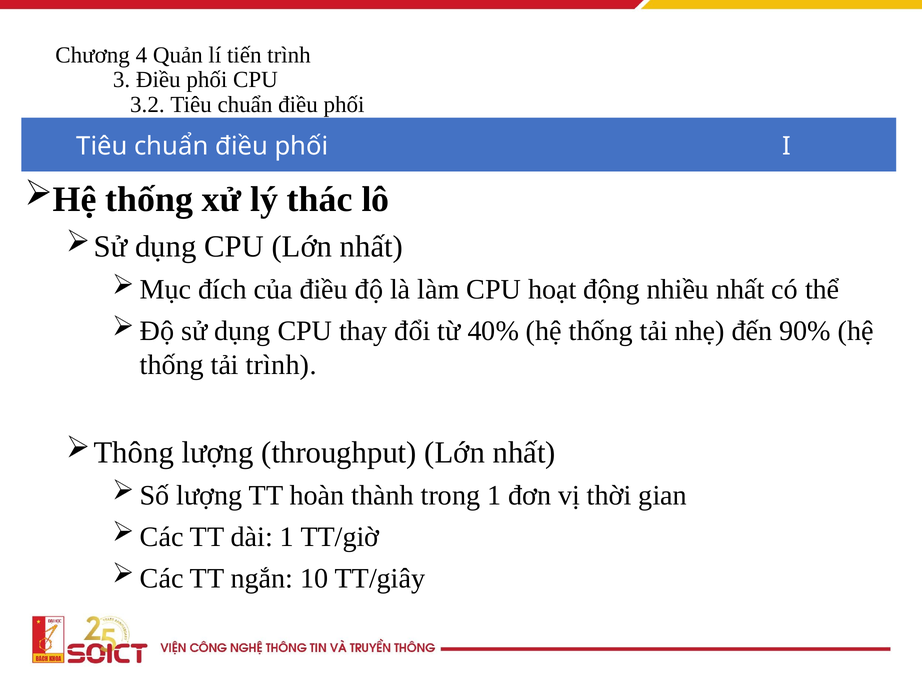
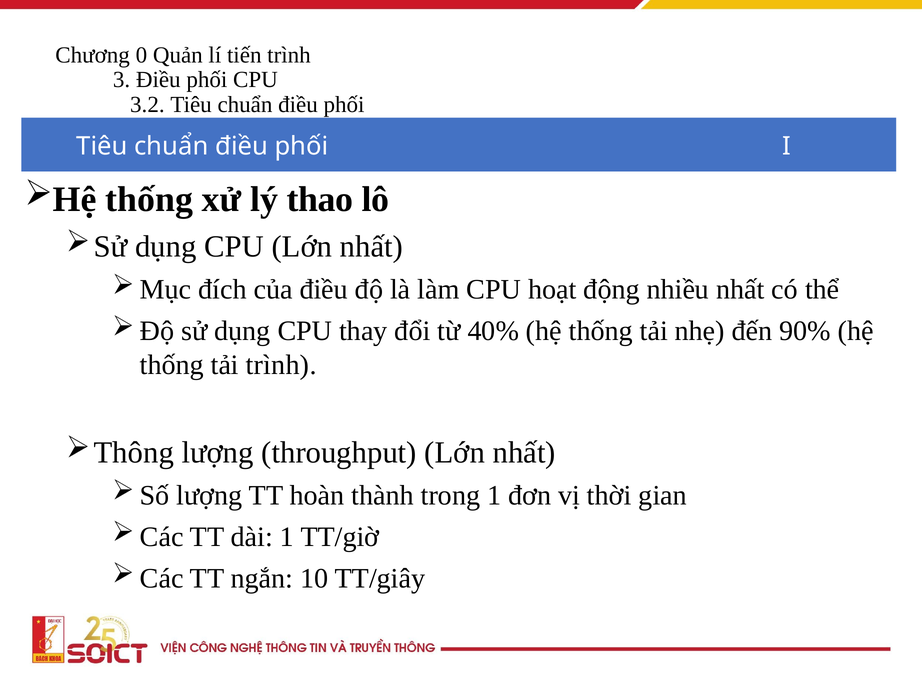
4: 4 -> 0
thác: thác -> thao
